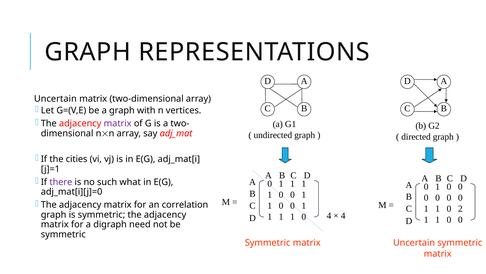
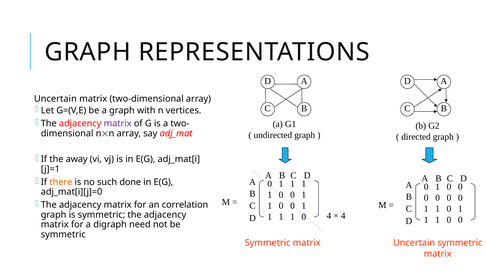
cities: cities -> away
there colour: purple -> orange
what: what -> done
1 0 2: 2 -> 1
